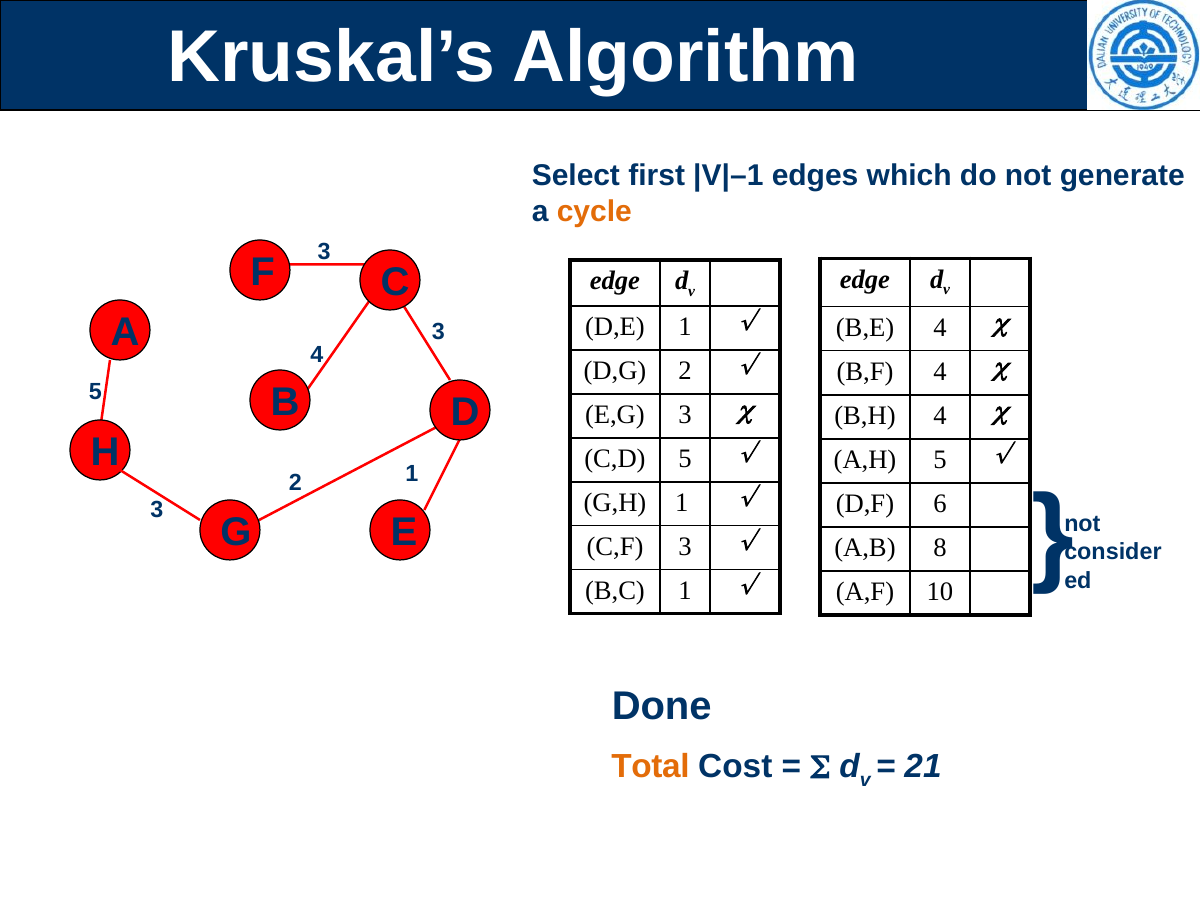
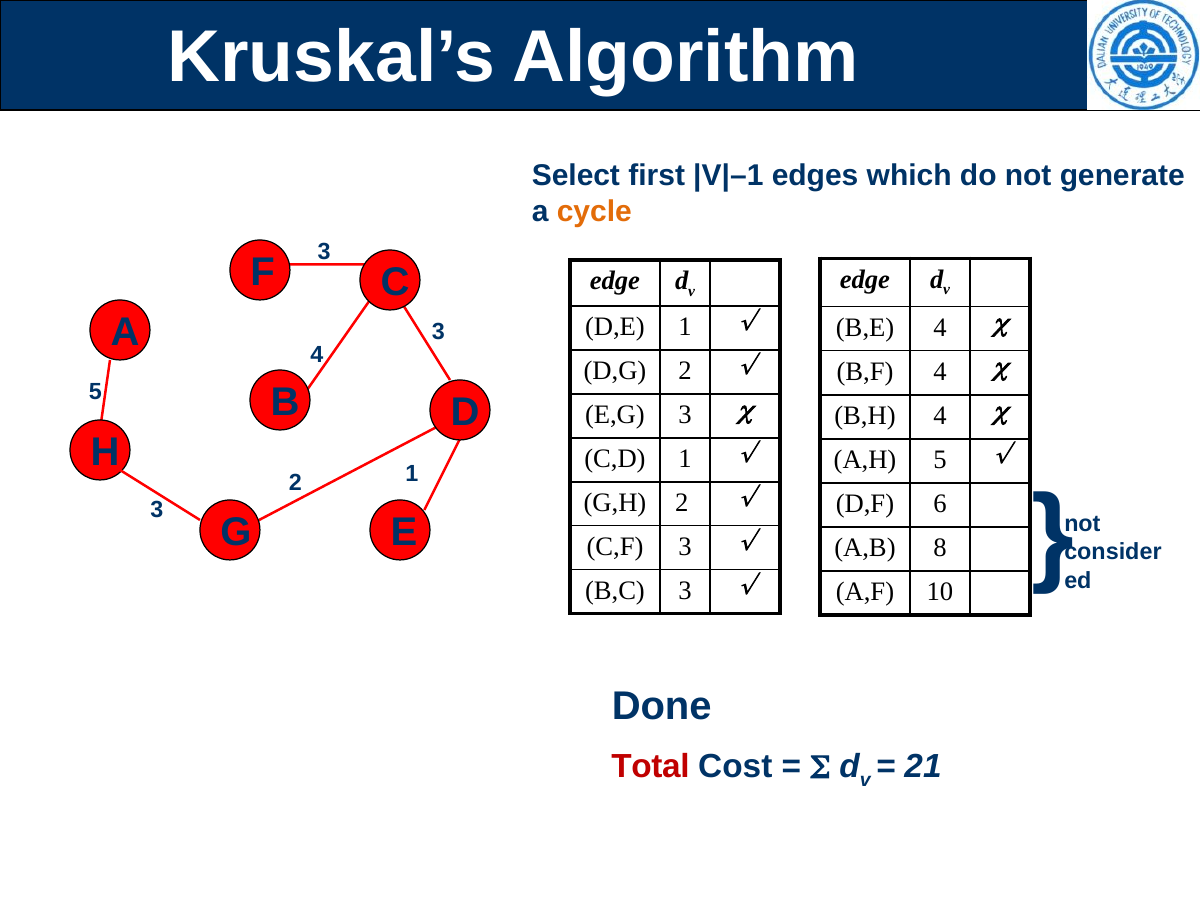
C,D 5: 5 -> 1
G,H 1: 1 -> 2
B,C 1: 1 -> 3
Total colour: orange -> red
